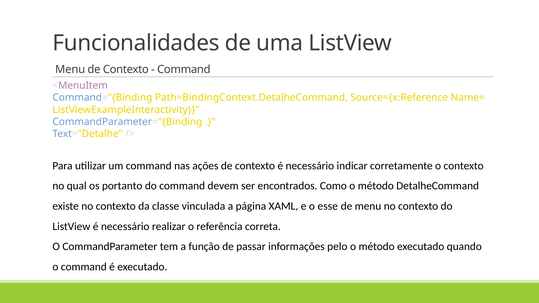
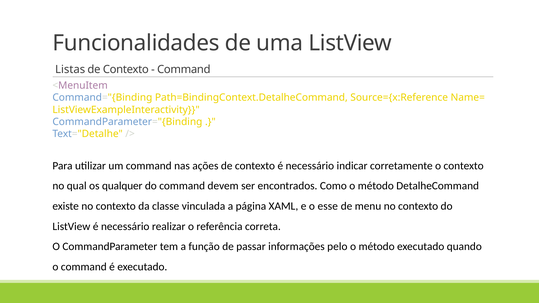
Menu at (70, 69): Menu -> Listas
portanto: portanto -> qualquer
